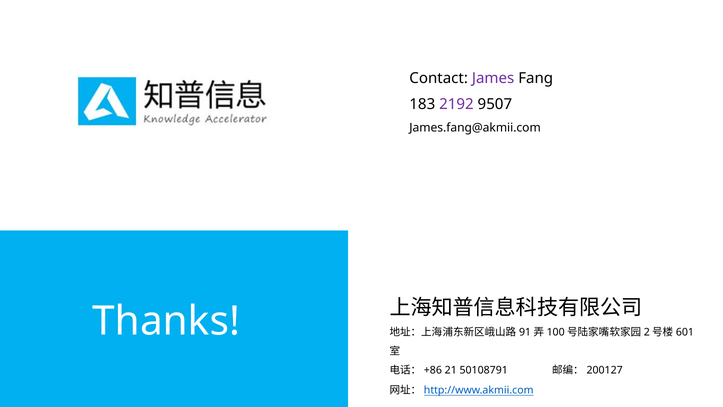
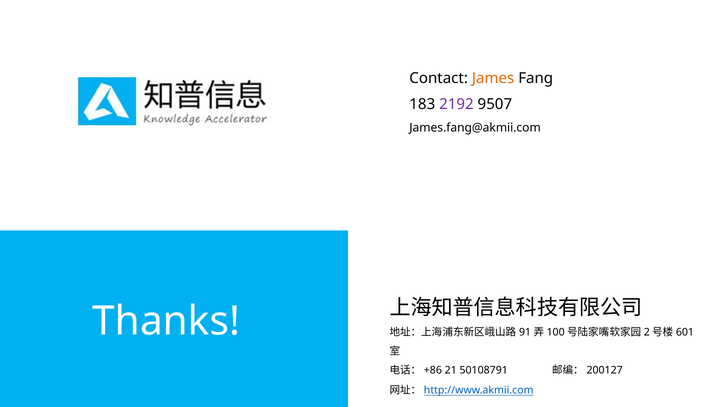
James colour: purple -> orange
